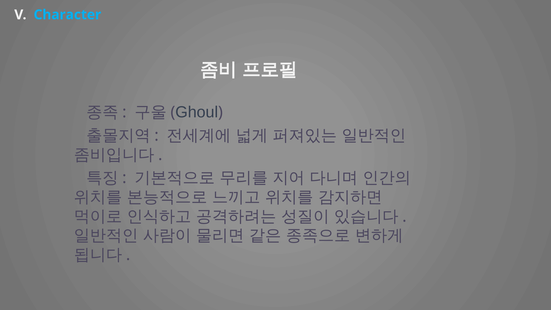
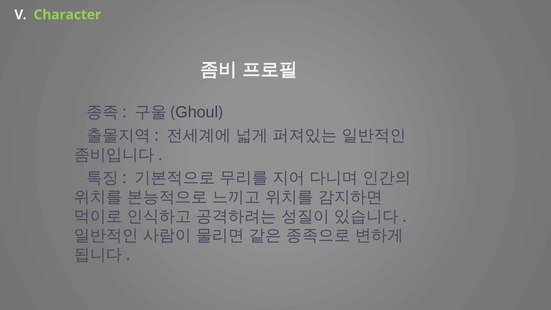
Character colour: light blue -> light green
